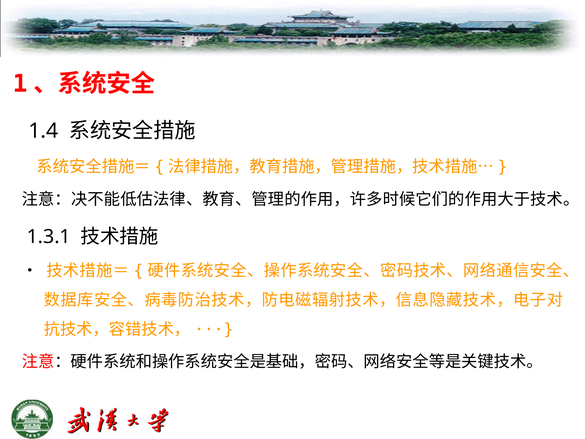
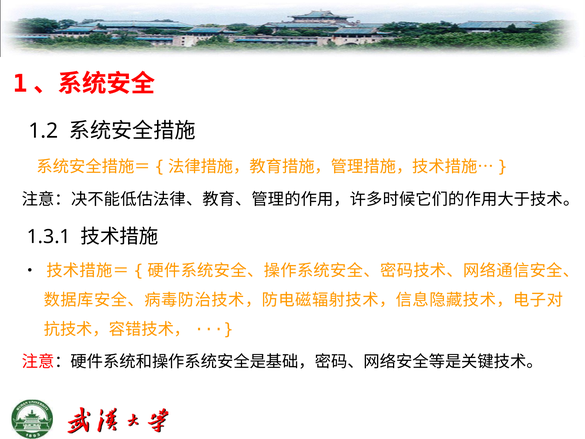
1.4: 1.4 -> 1.2
